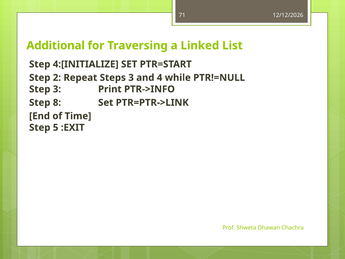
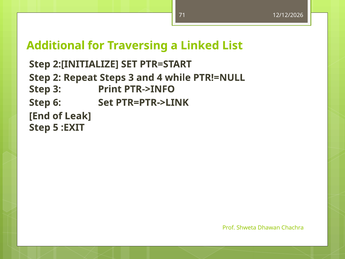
4:[INITIALIZE: 4:[INITIALIZE -> 2:[INITIALIZE
8: 8 -> 6
Time: Time -> Leak
